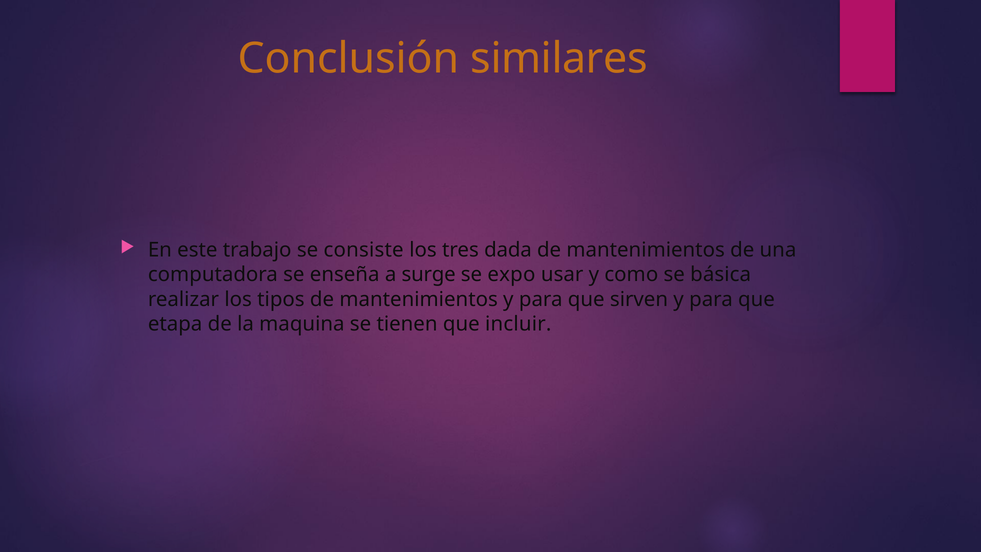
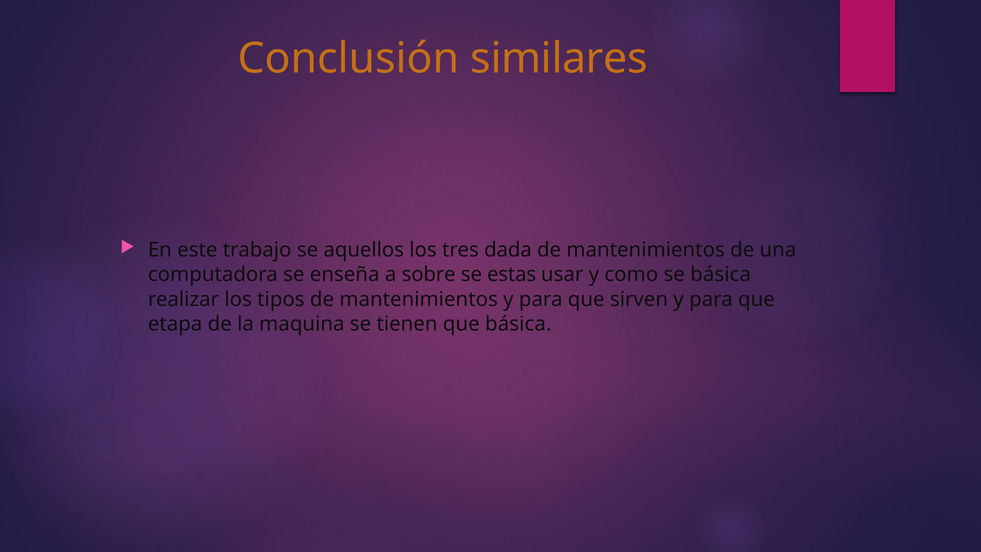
consiste: consiste -> aquellos
surge: surge -> sobre
expo: expo -> estas
que incluir: incluir -> básica
